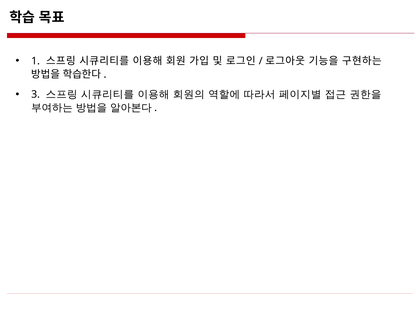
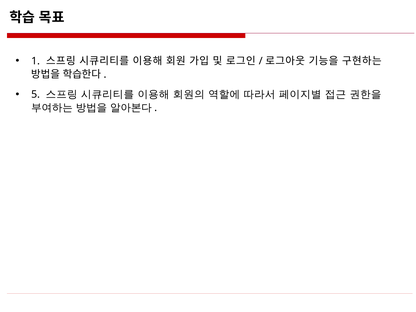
3: 3 -> 5
